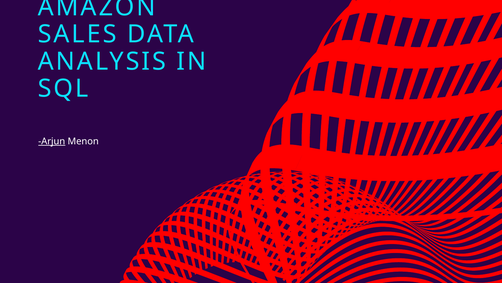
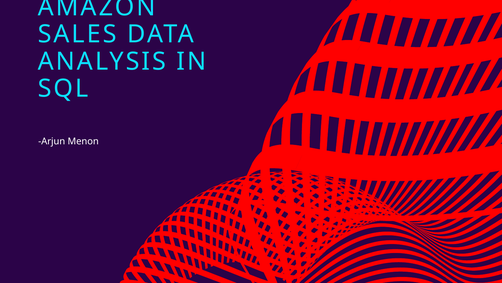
Arjun underline: present -> none
